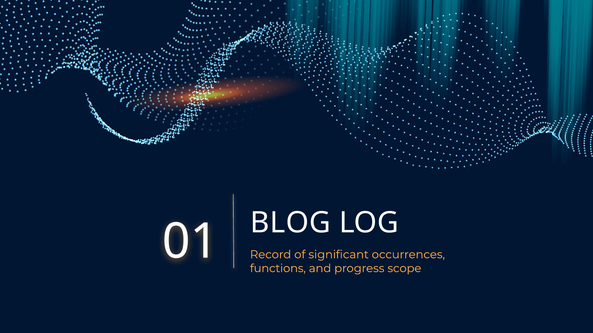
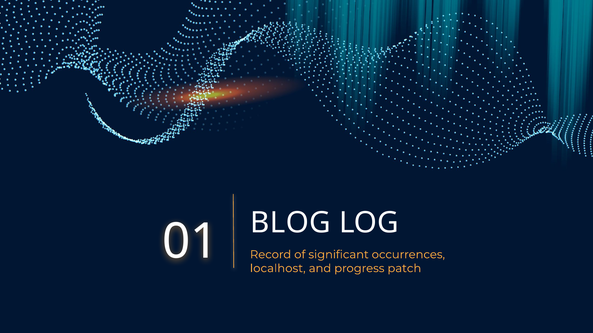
functions: functions -> localhost
scope: scope -> patch
